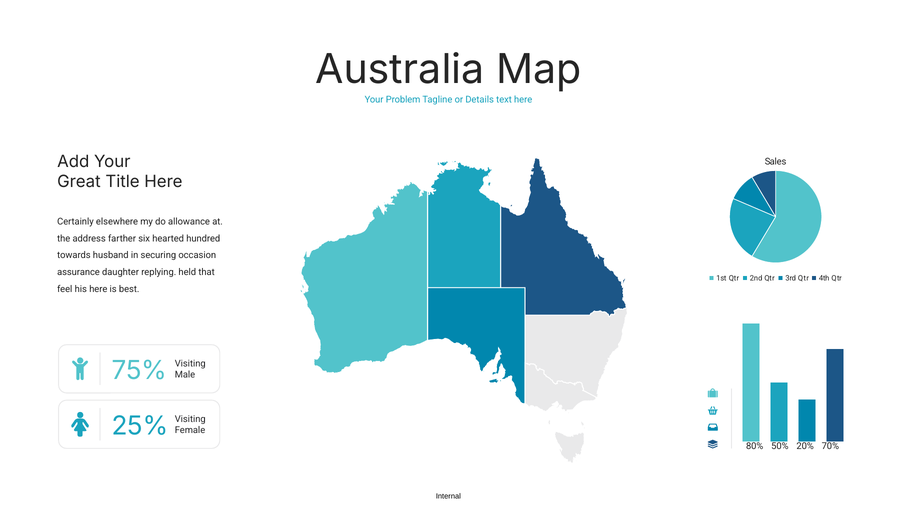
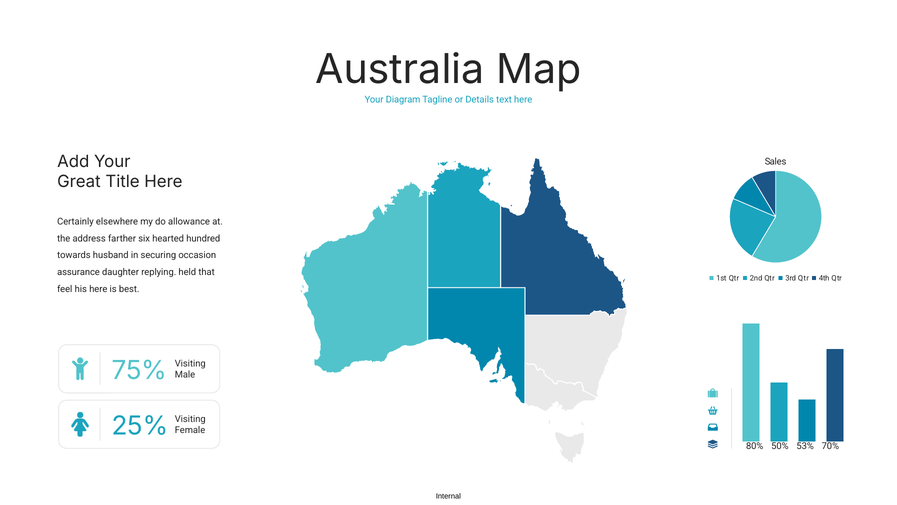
Problem: Problem -> Diagram
20%: 20% -> 53%
